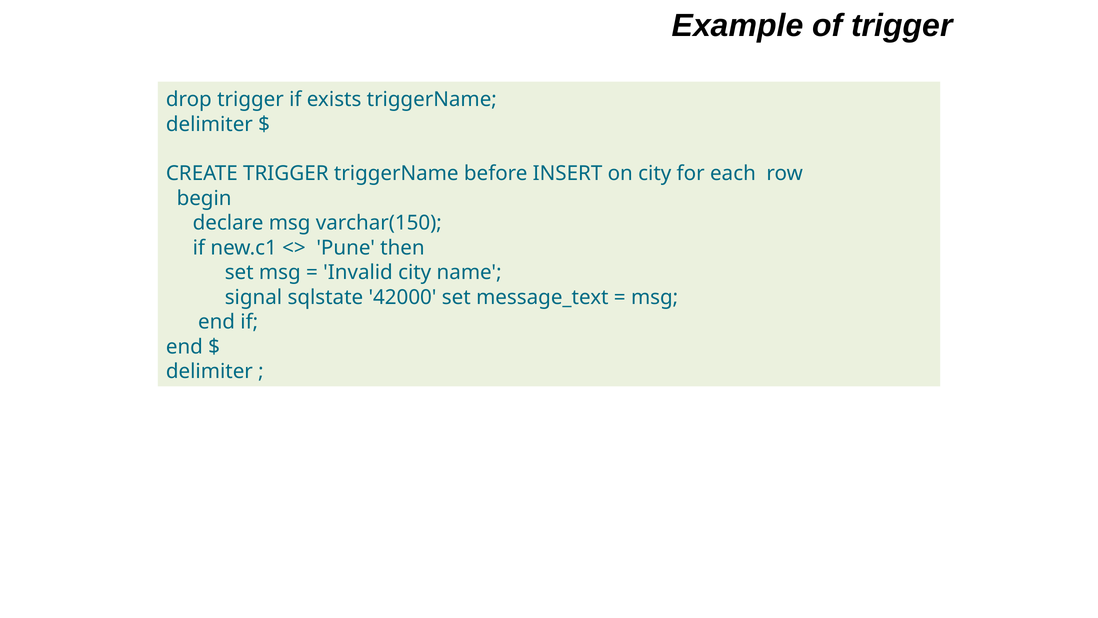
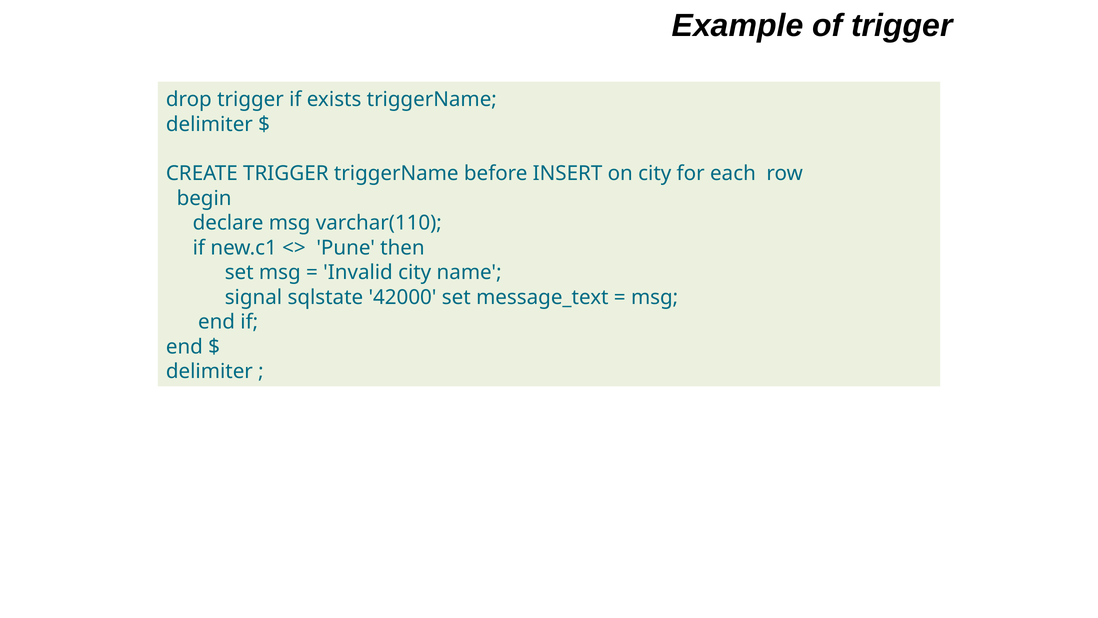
varchar(150: varchar(150 -> varchar(110
